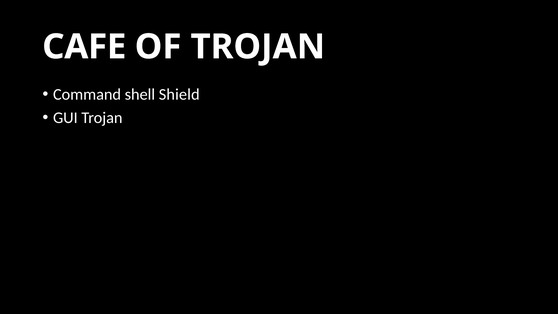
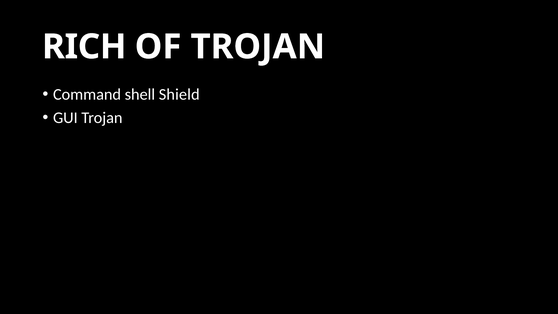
CAFE: CAFE -> RICH
